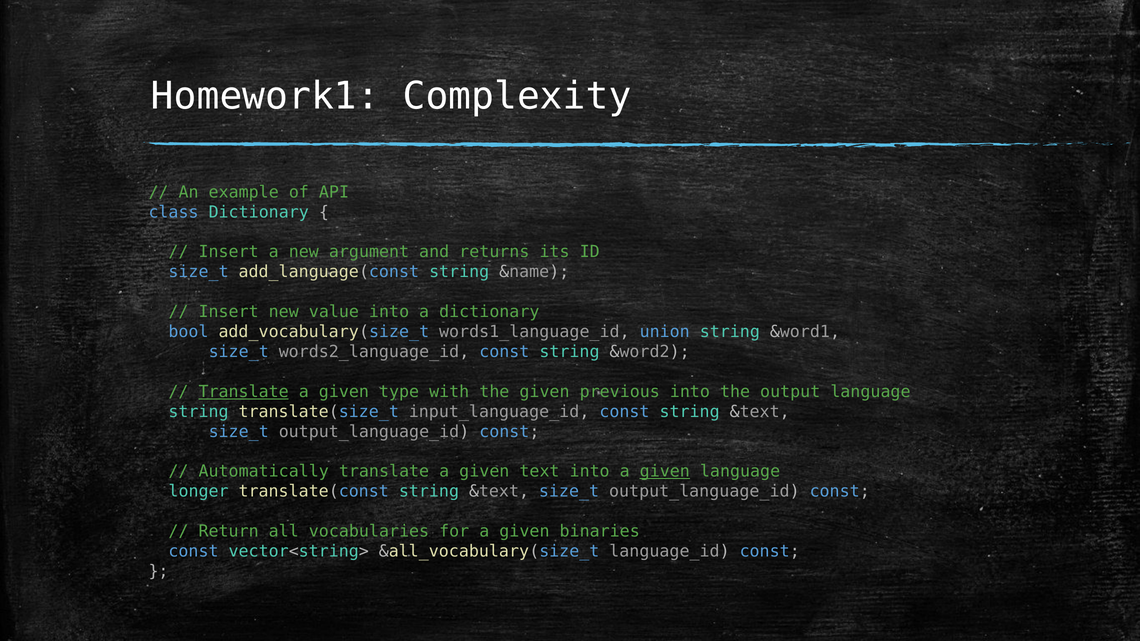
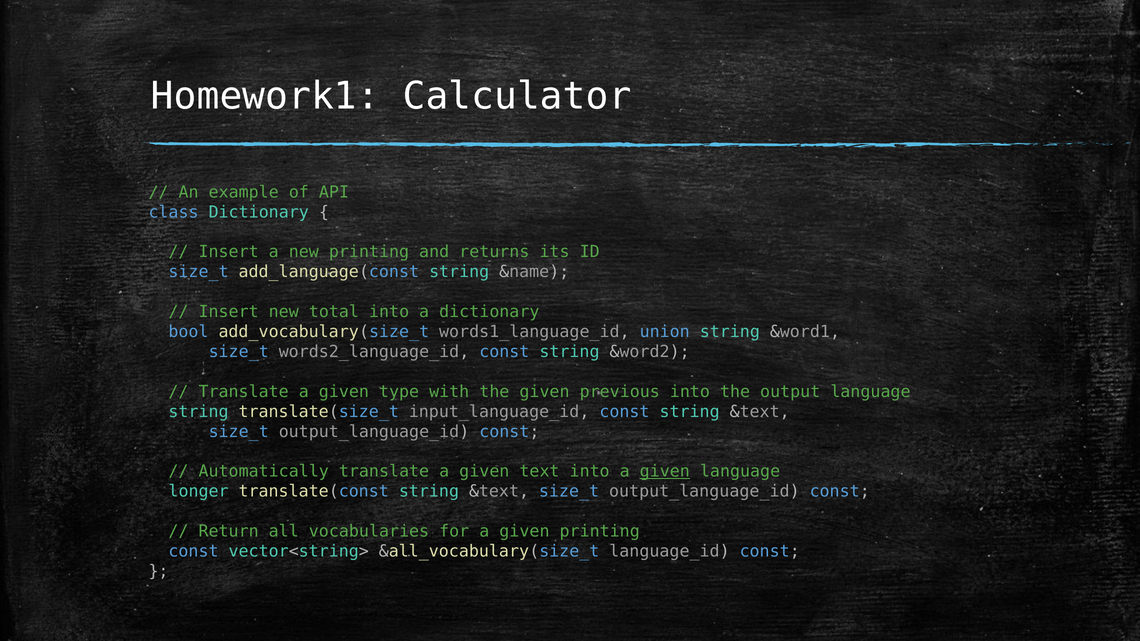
Complexity: Complexity -> Calculator
new argument: argument -> printing
value: value -> total
Translate at (244, 392) underline: present -> none
given binaries: binaries -> printing
